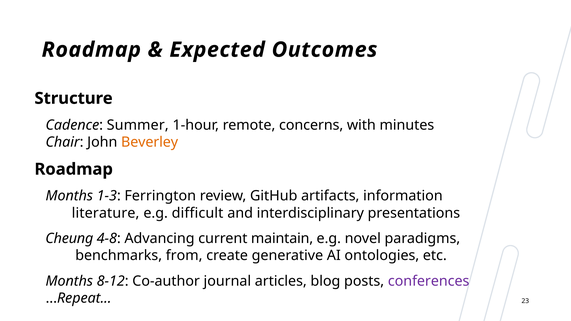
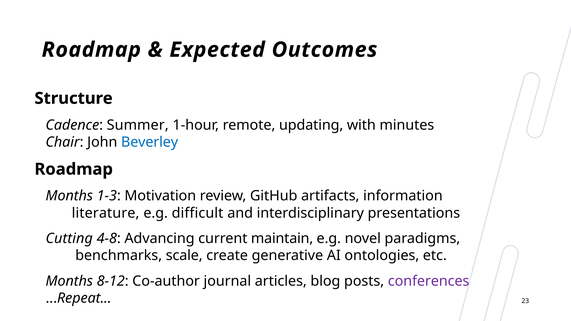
concerns: concerns -> updating
Beverley colour: orange -> blue
Ferrington: Ferrington -> Motivation
Cheung: Cheung -> Cutting
from: from -> scale
